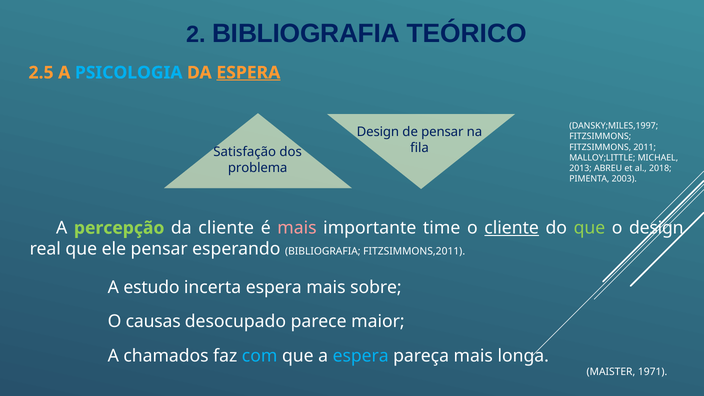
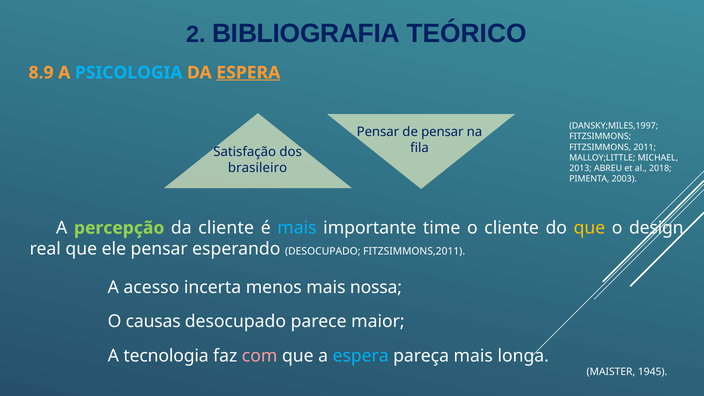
2.5: 2.5 -> 8.9
Design at (378, 132): Design -> Pensar
problema: problema -> brasileiro
mais at (297, 228) colour: pink -> light blue
cliente at (512, 228) underline: present -> none
que at (589, 228) colour: light green -> yellow
esperando BIBLIOGRAFIA: BIBLIOGRAFIA -> DESOCUPADO
estudo: estudo -> acesso
incerta espera: espera -> menos
sobre: sobre -> nossa
chamados: chamados -> tecnologia
com colour: light blue -> pink
1971: 1971 -> 1945
